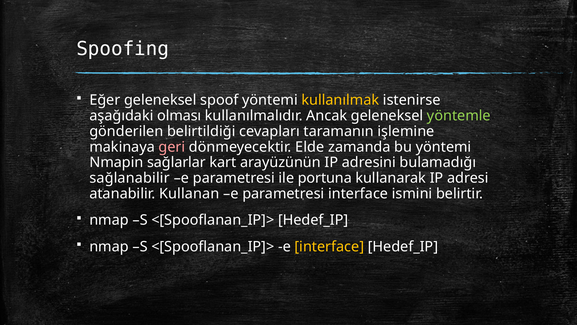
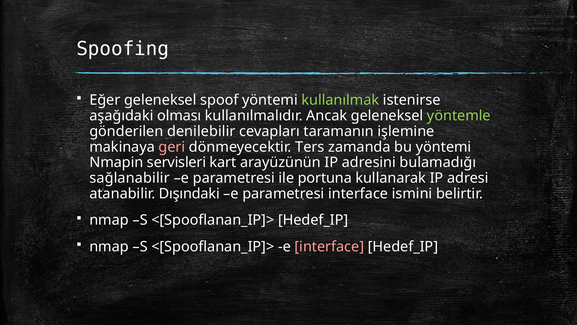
kullanılmak colour: yellow -> light green
belirtildiği: belirtildiği -> denilebilir
Elde: Elde -> Ters
sağlarlar: sağlarlar -> servisleri
Kullanan: Kullanan -> Dışındaki
interface at (329, 246) colour: yellow -> pink
